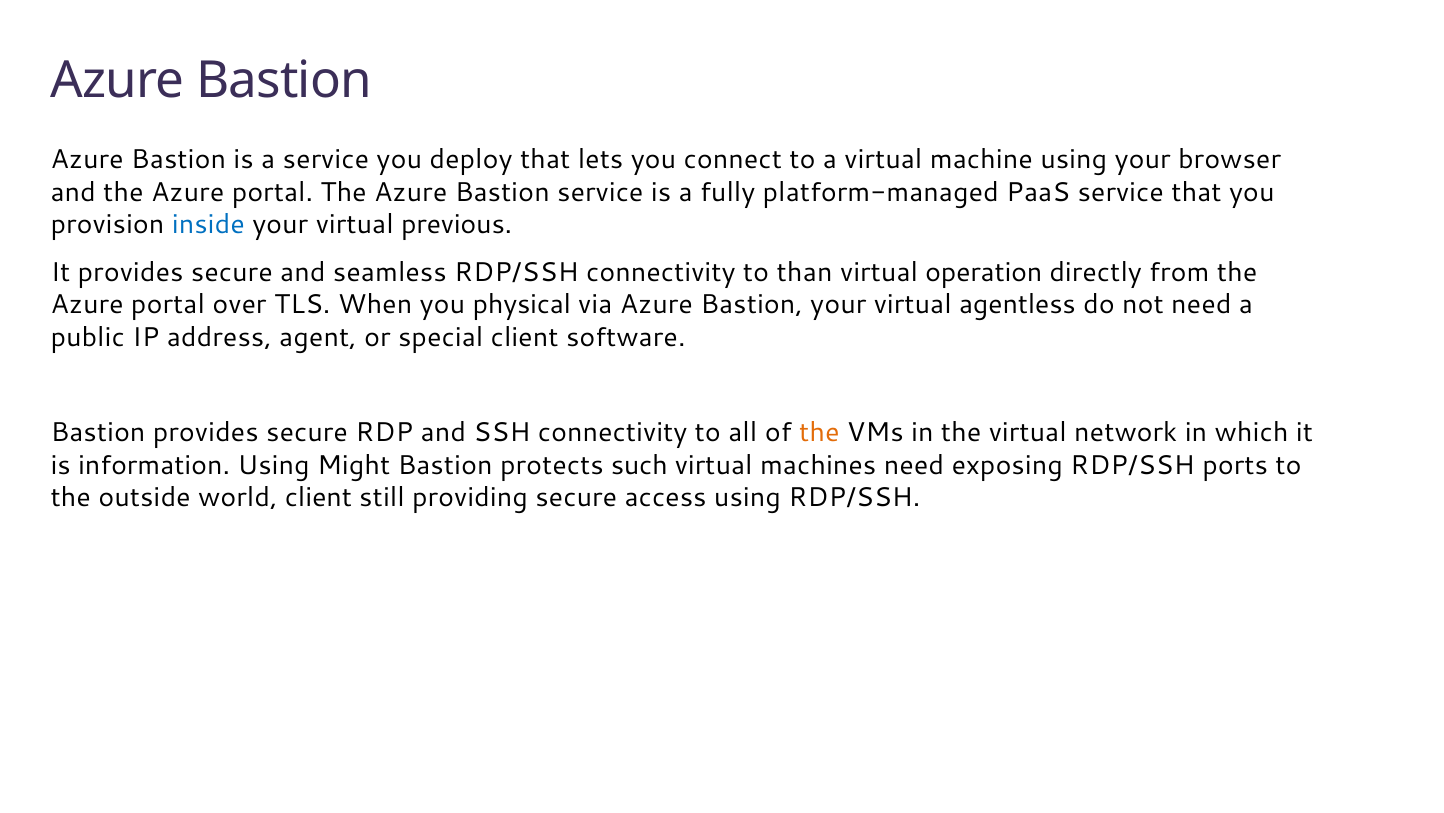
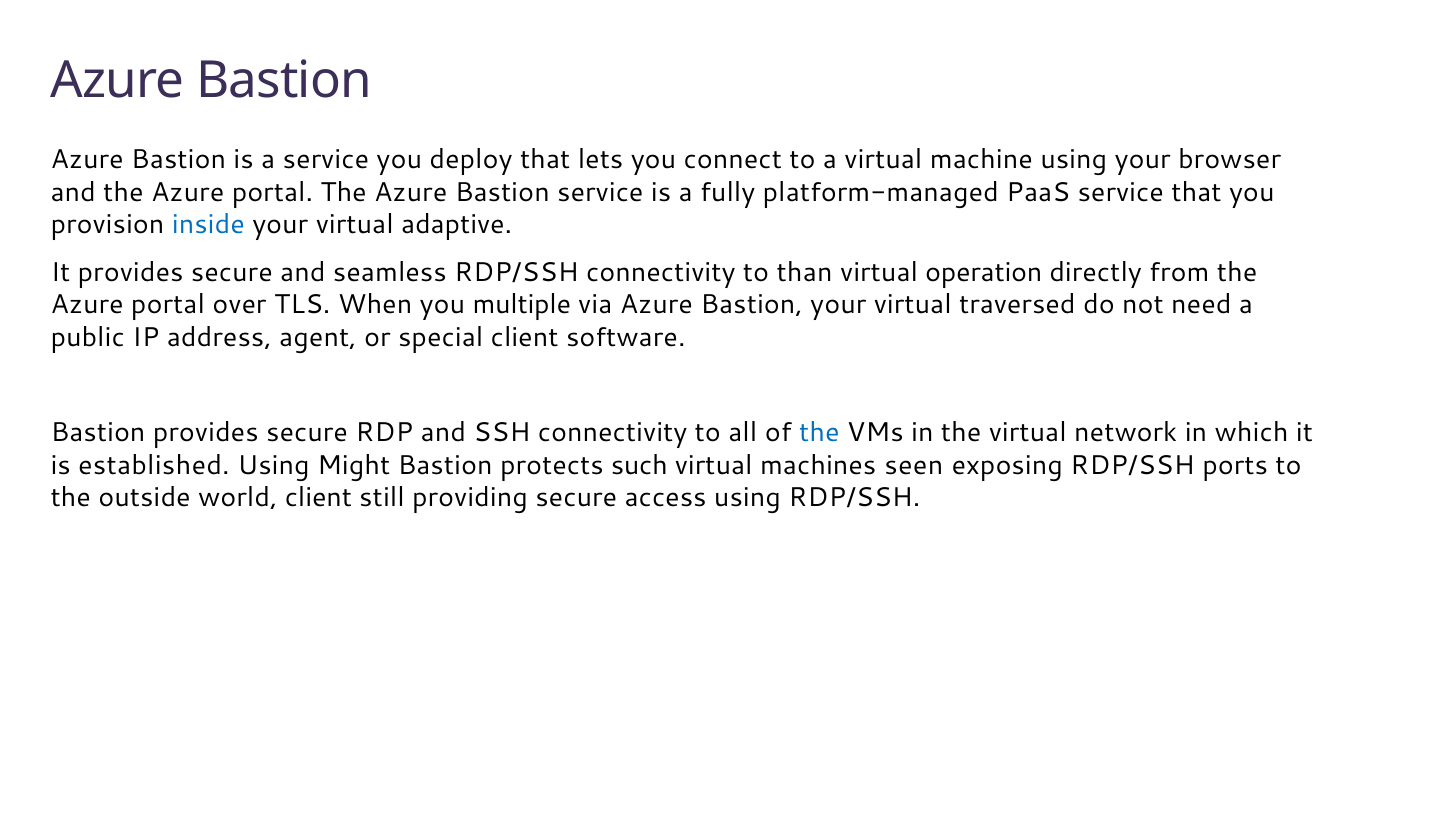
previous: previous -> adaptive
physical: physical -> multiple
agentless: agentless -> traversed
the at (819, 432) colour: orange -> blue
information: information -> established
machines need: need -> seen
